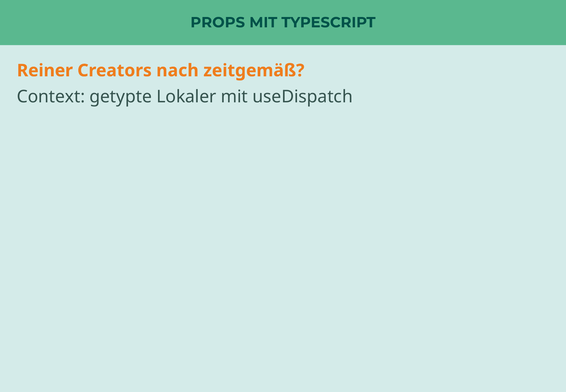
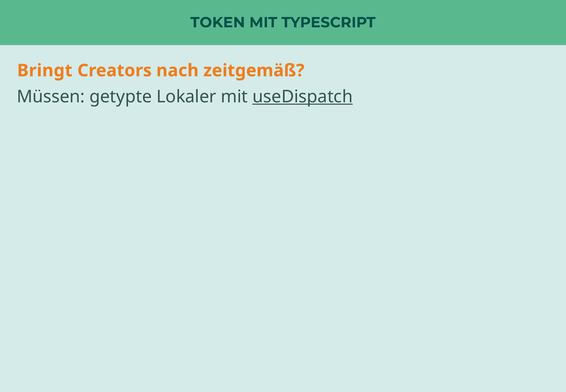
PROPS: PROPS -> TOKEN
Reiner: Reiner -> Bringt
Context: Context -> Müssen
useDispatch underline: none -> present
